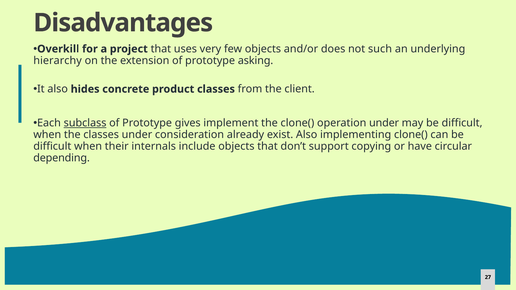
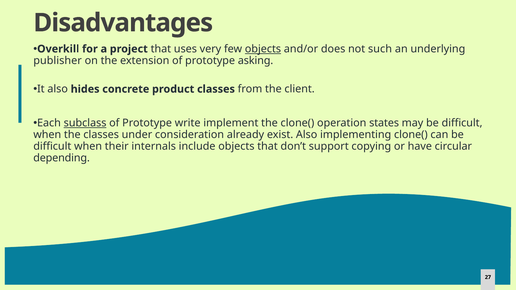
objects at (263, 49) underline: none -> present
hierarchy: hierarchy -> publisher
gives: gives -> write
operation under: under -> states
